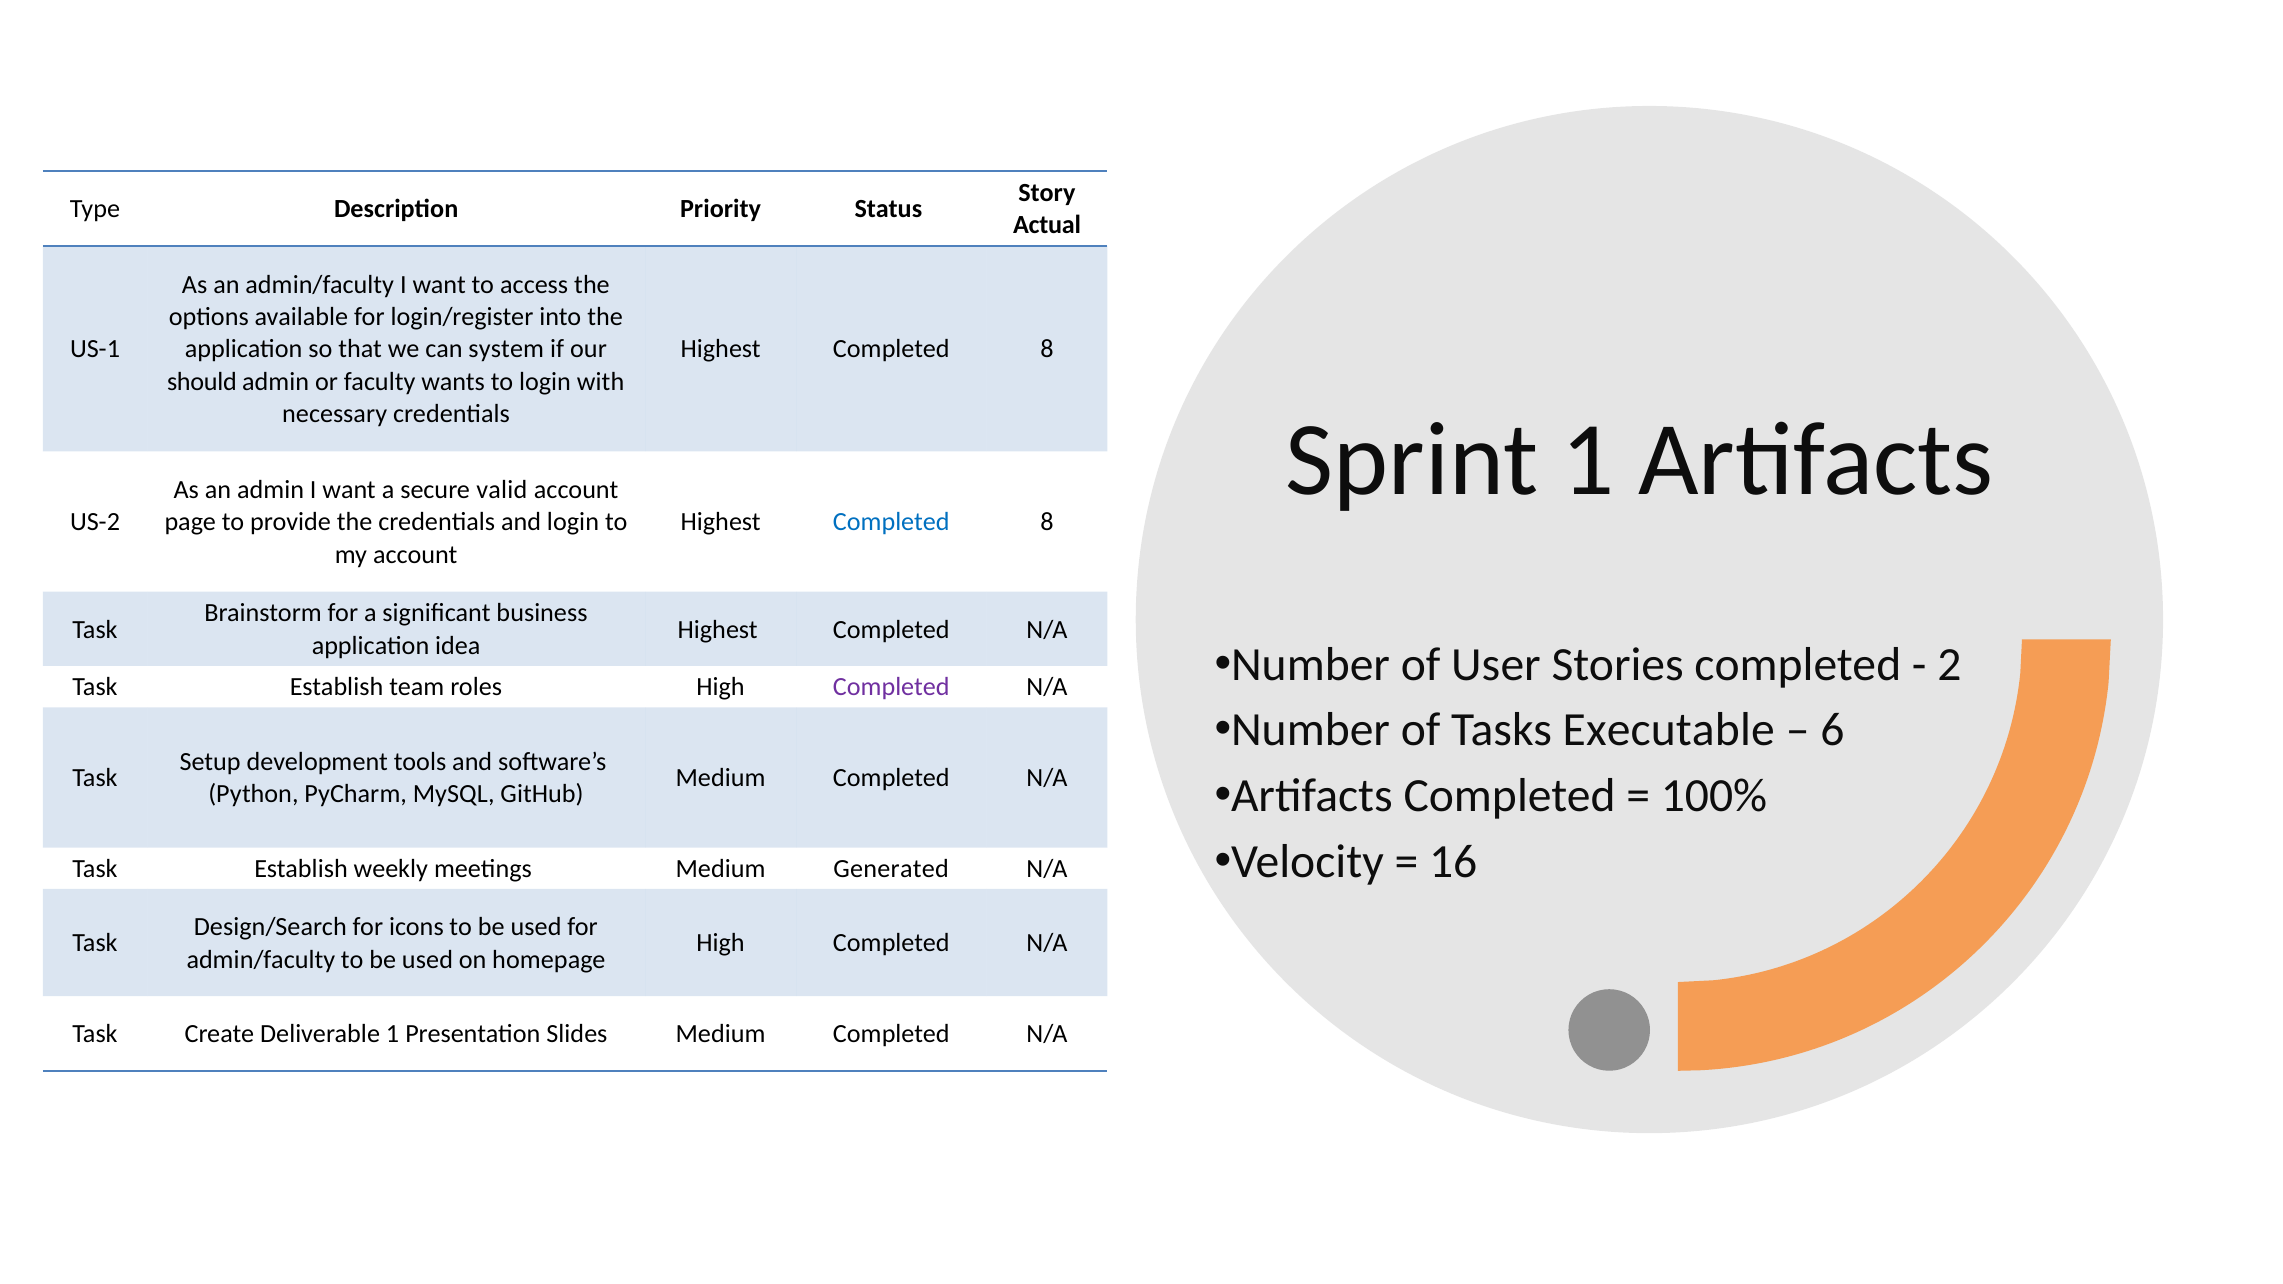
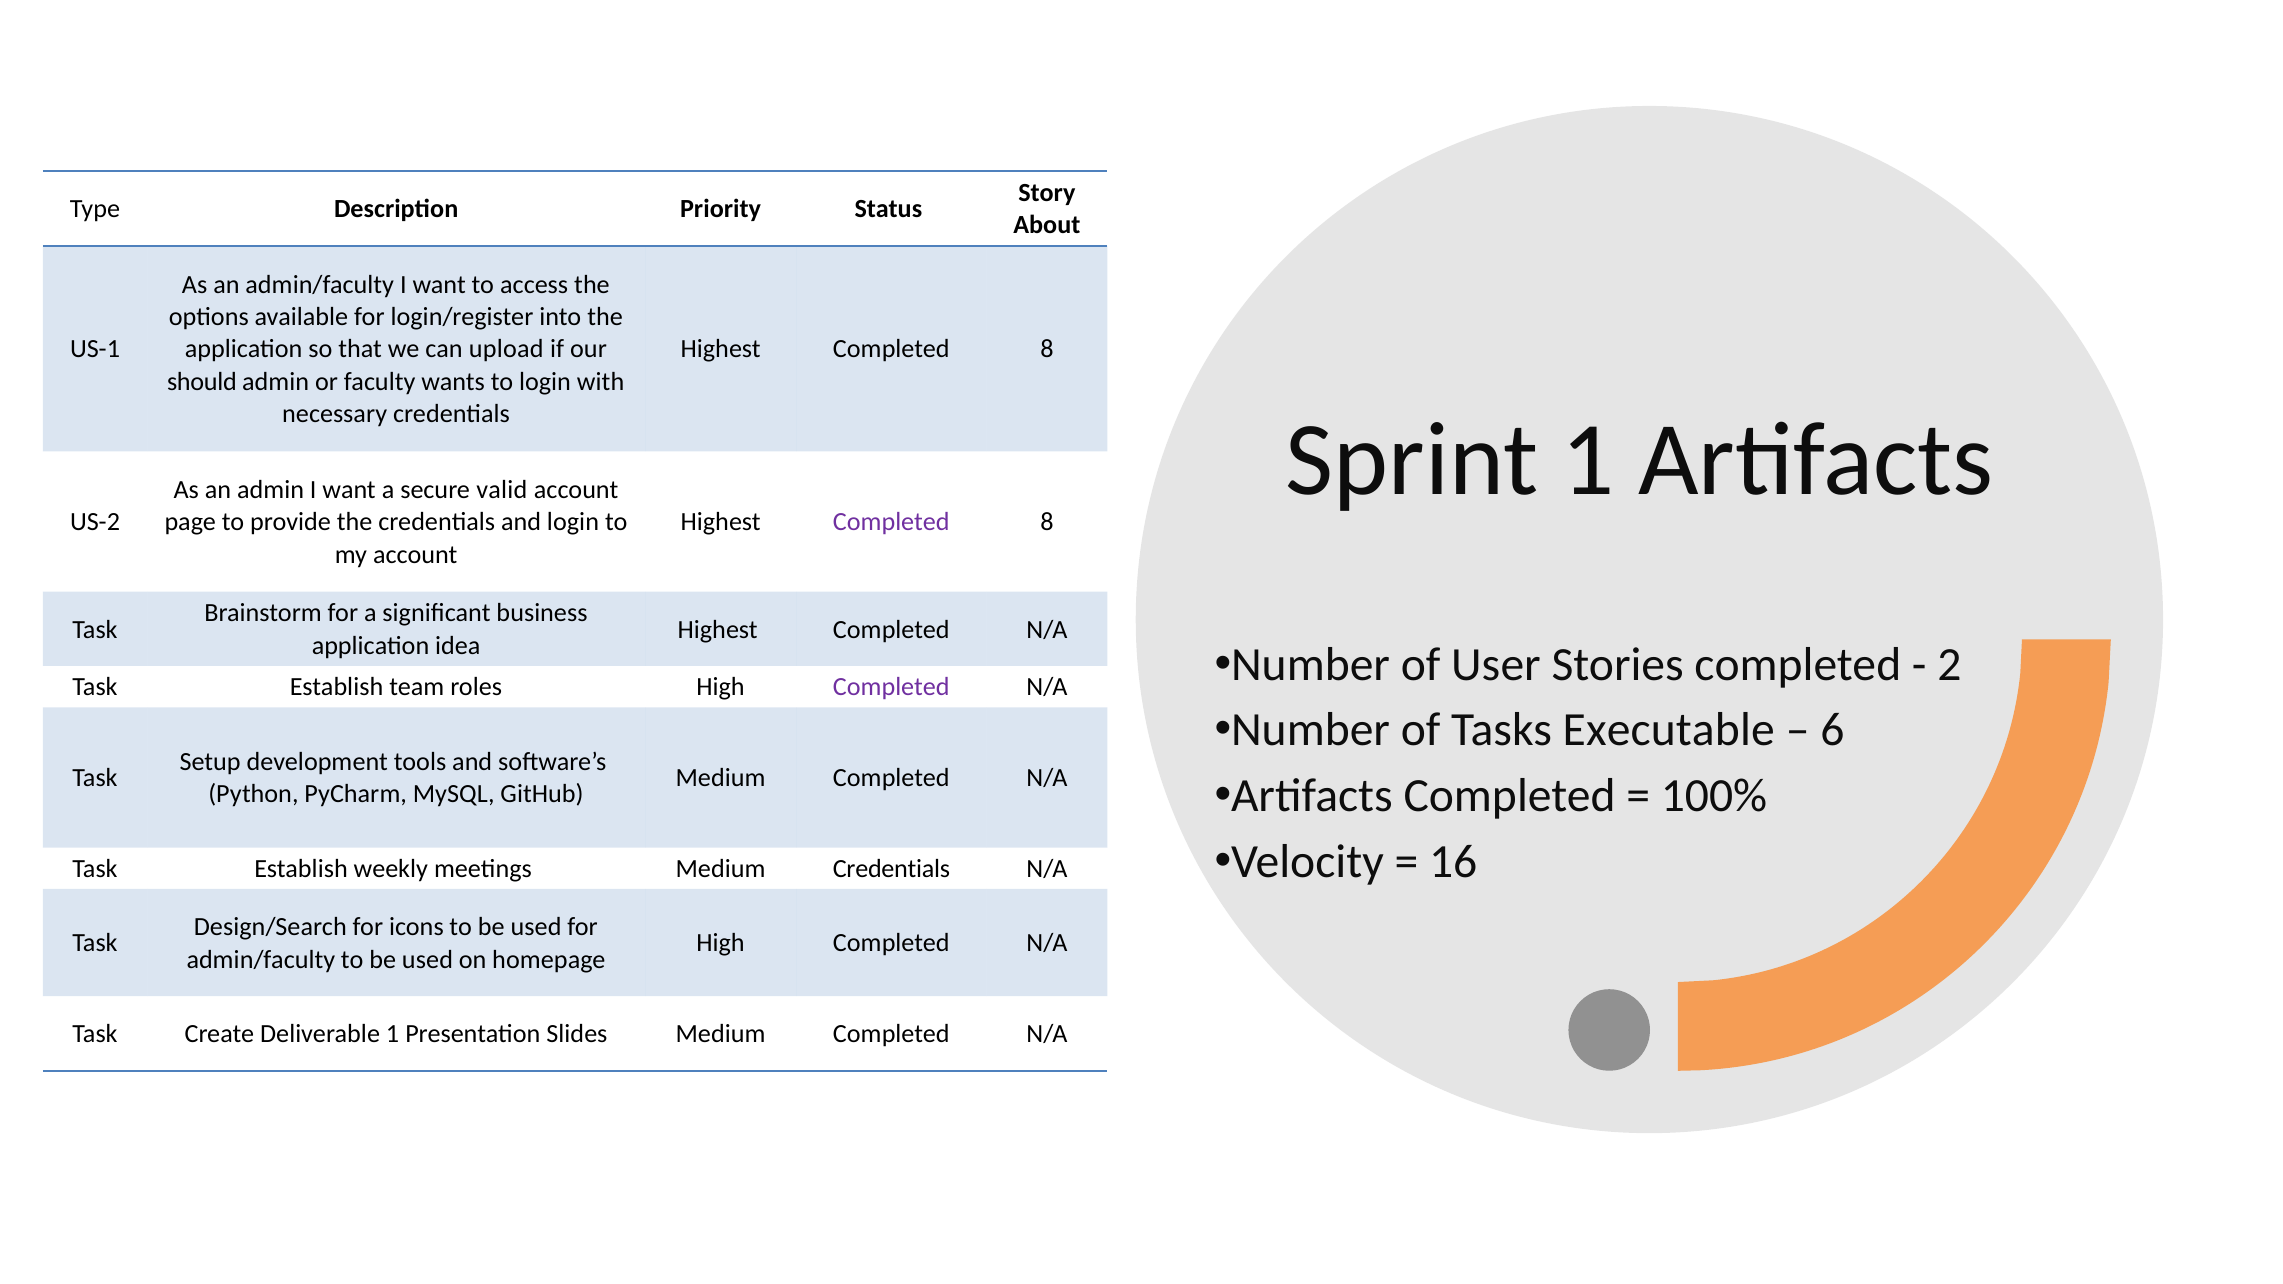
Actual: Actual -> About
system: system -> upload
Completed at (891, 522) colour: blue -> purple
Medium Generated: Generated -> Credentials
